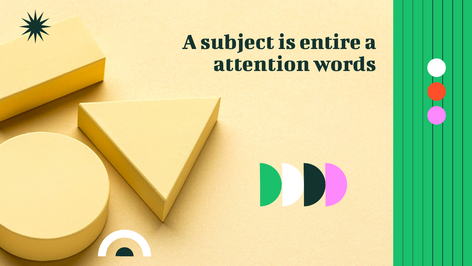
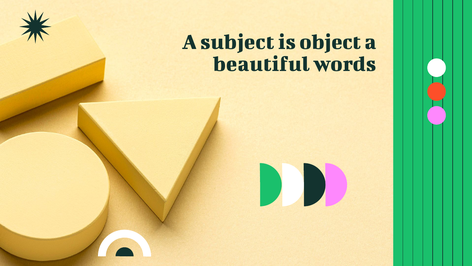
entire: entire -> object
attention: attention -> beautiful
